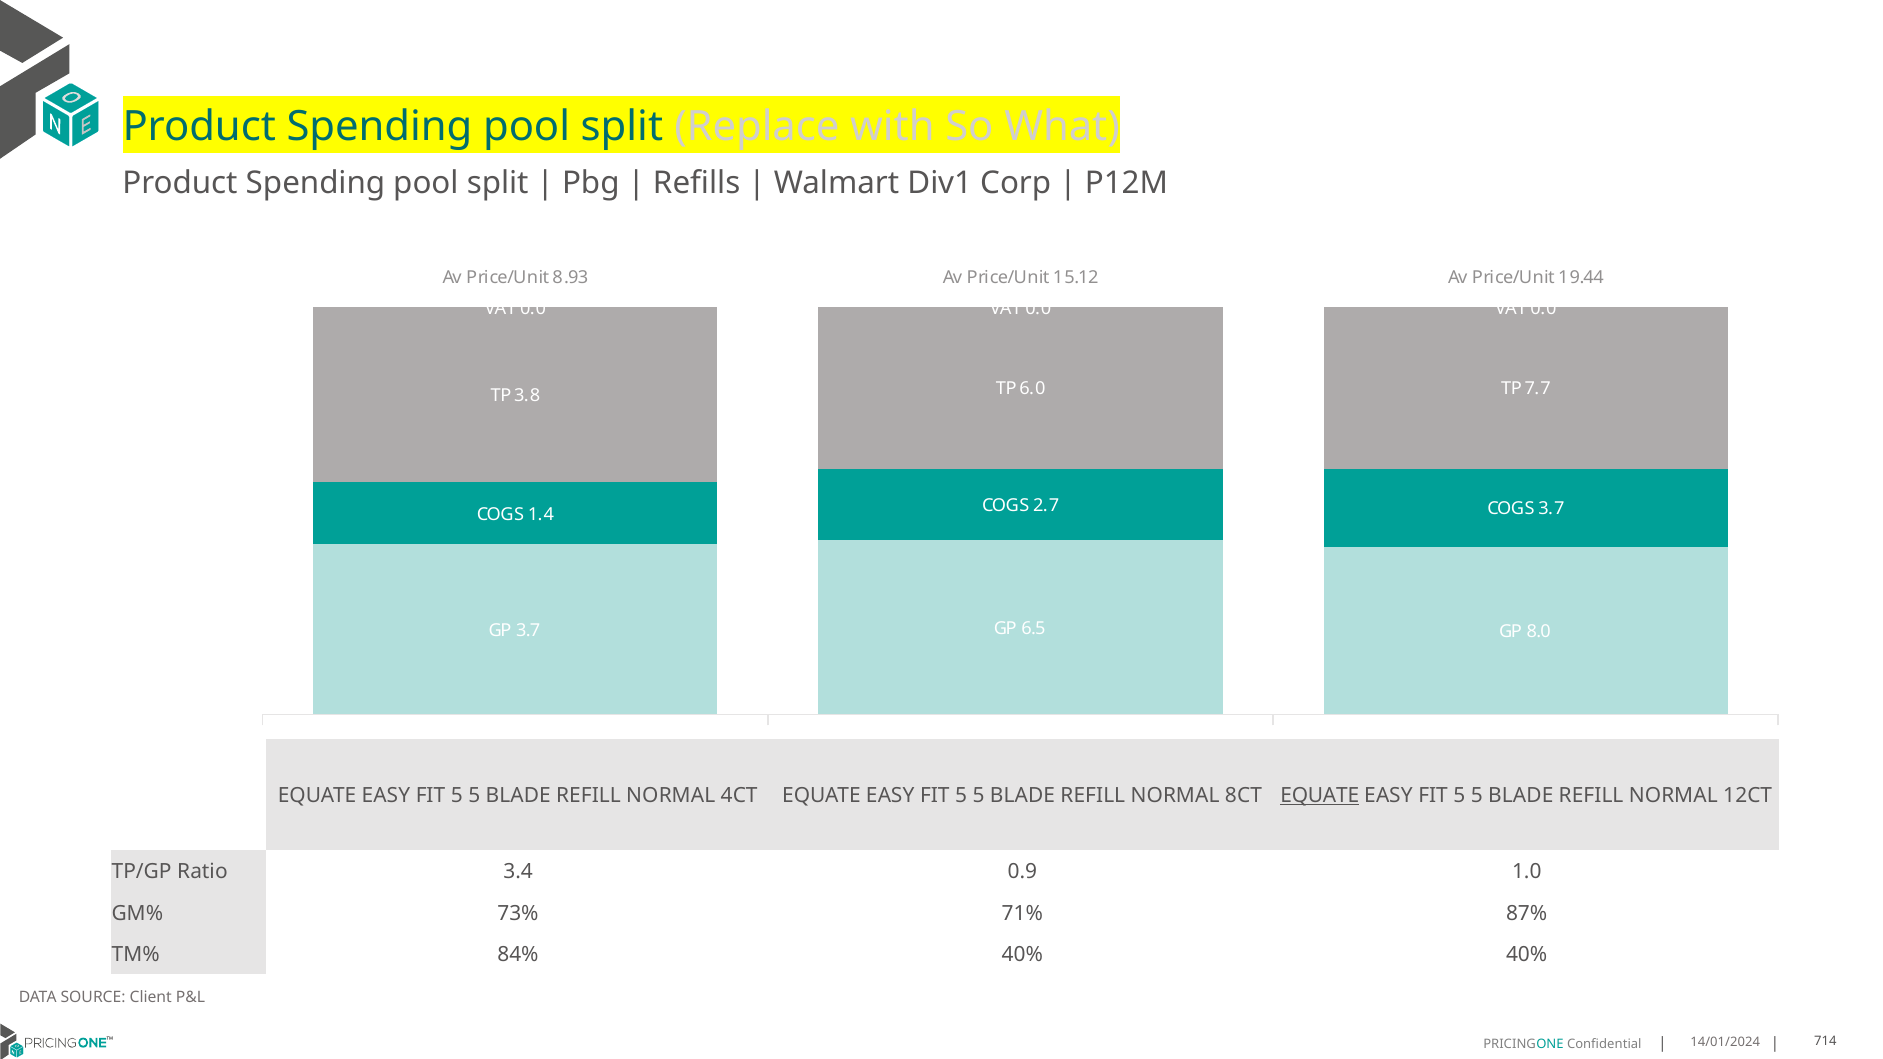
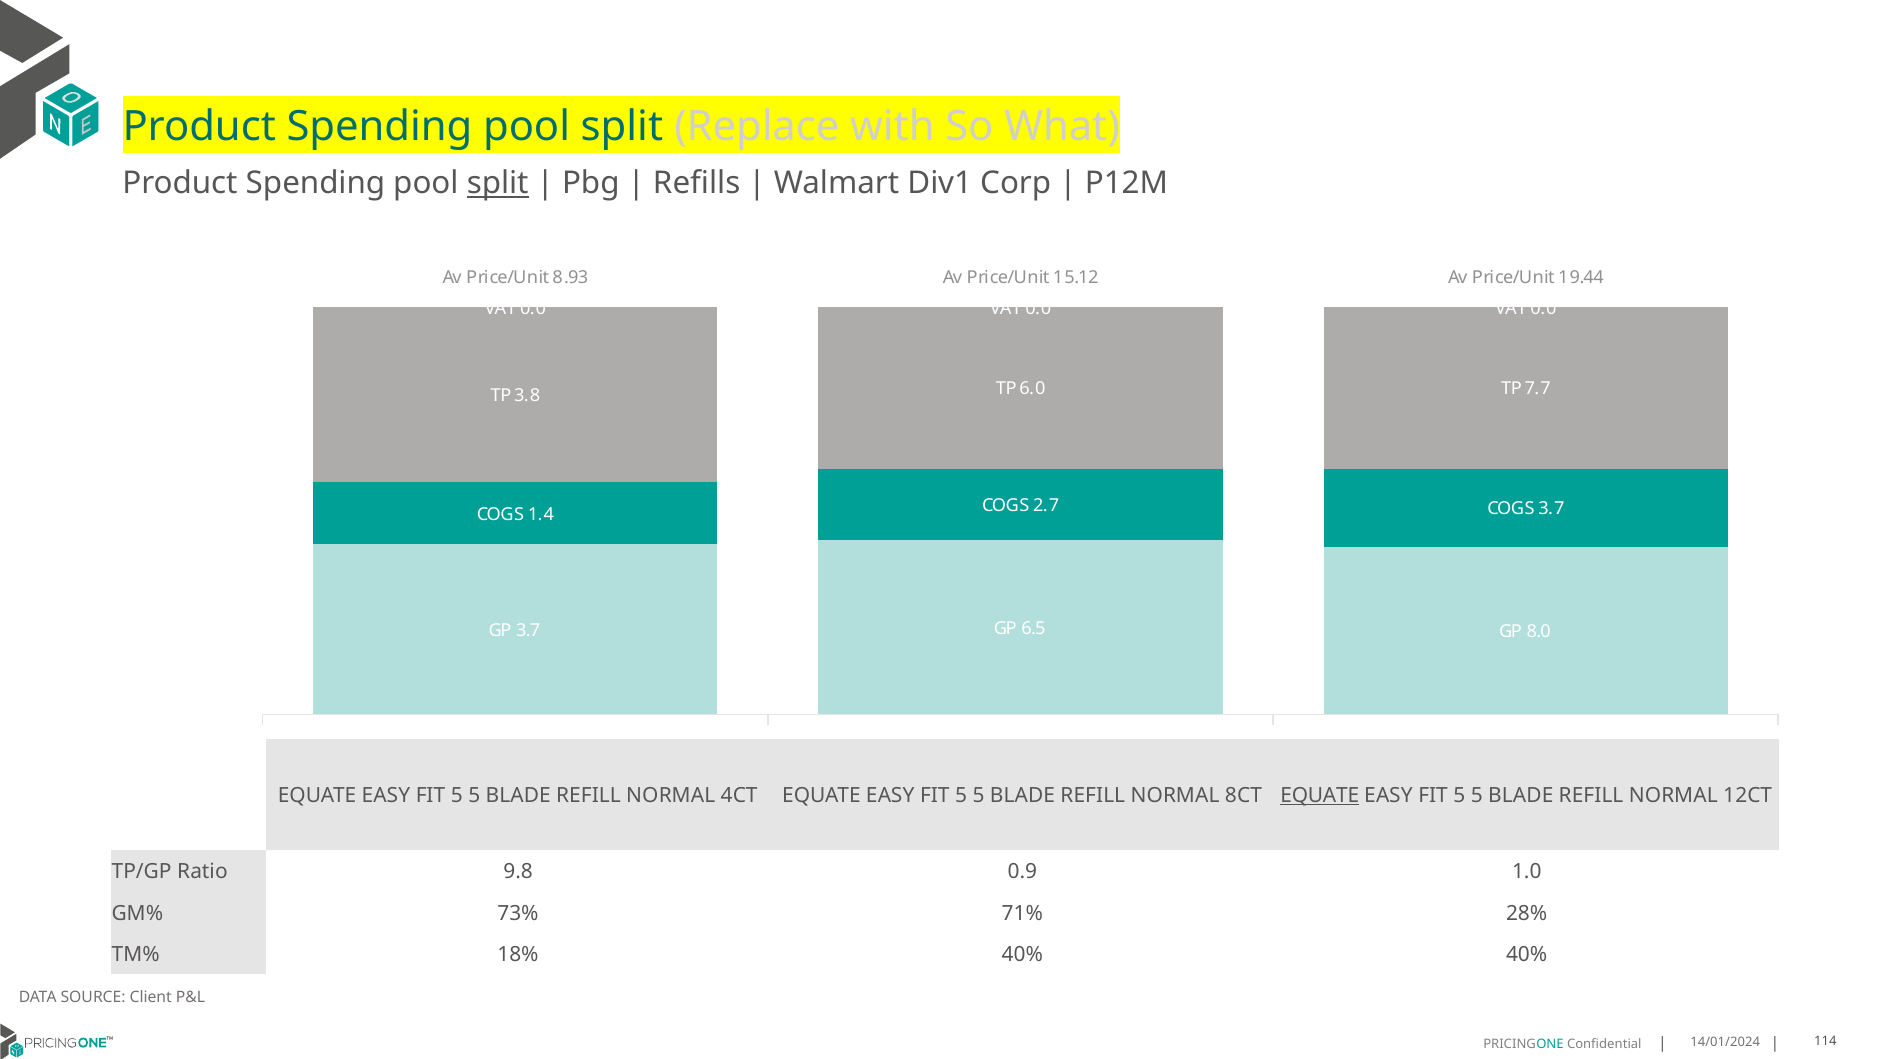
split at (498, 184) underline: none -> present
3.4: 3.4 -> 9.8
87%: 87% -> 28%
84%: 84% -> 18%
714: 714 -> 114
